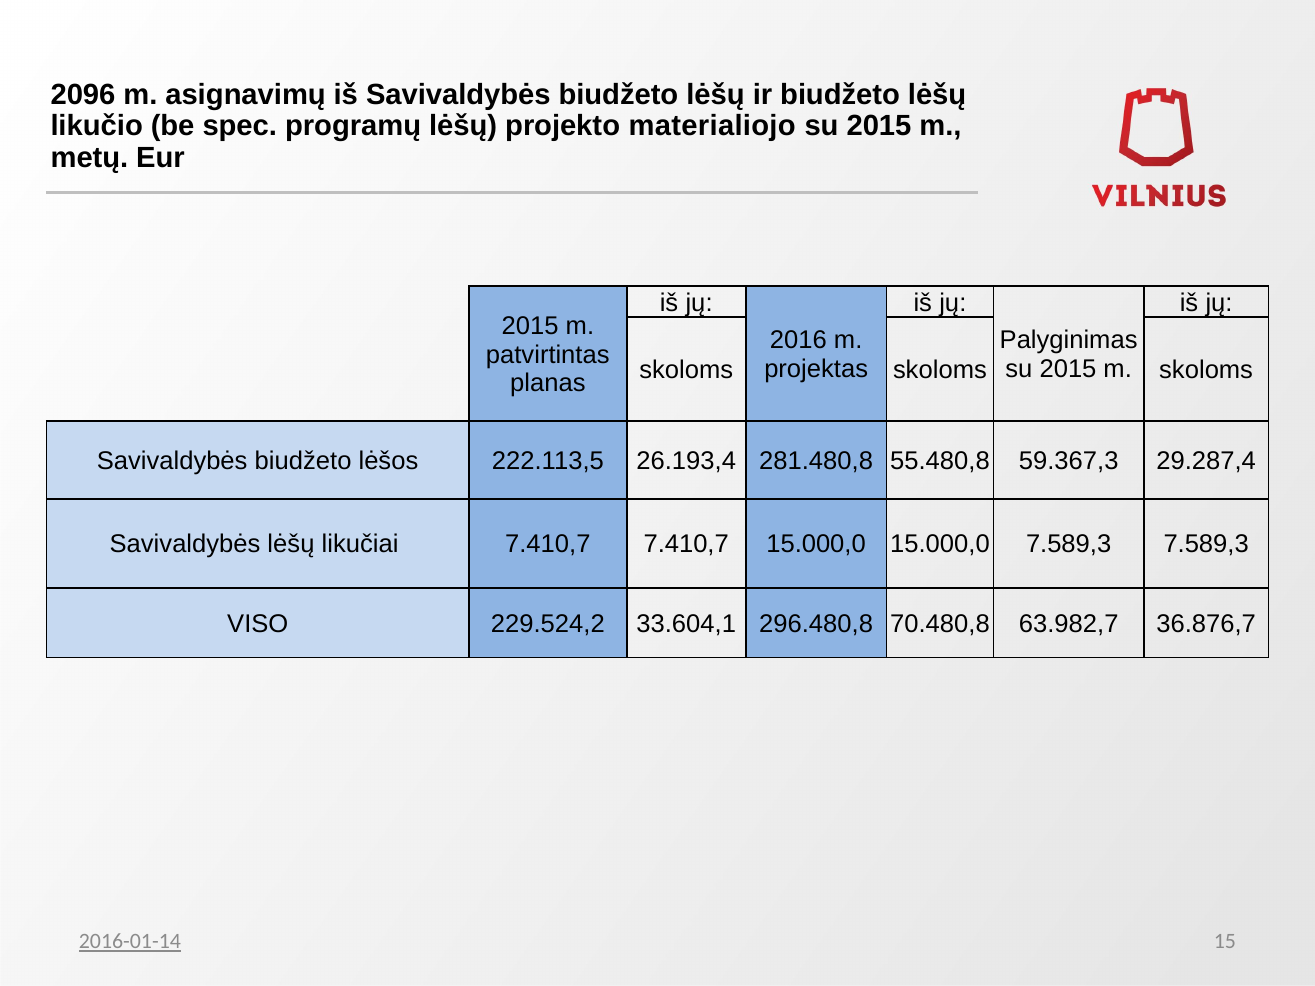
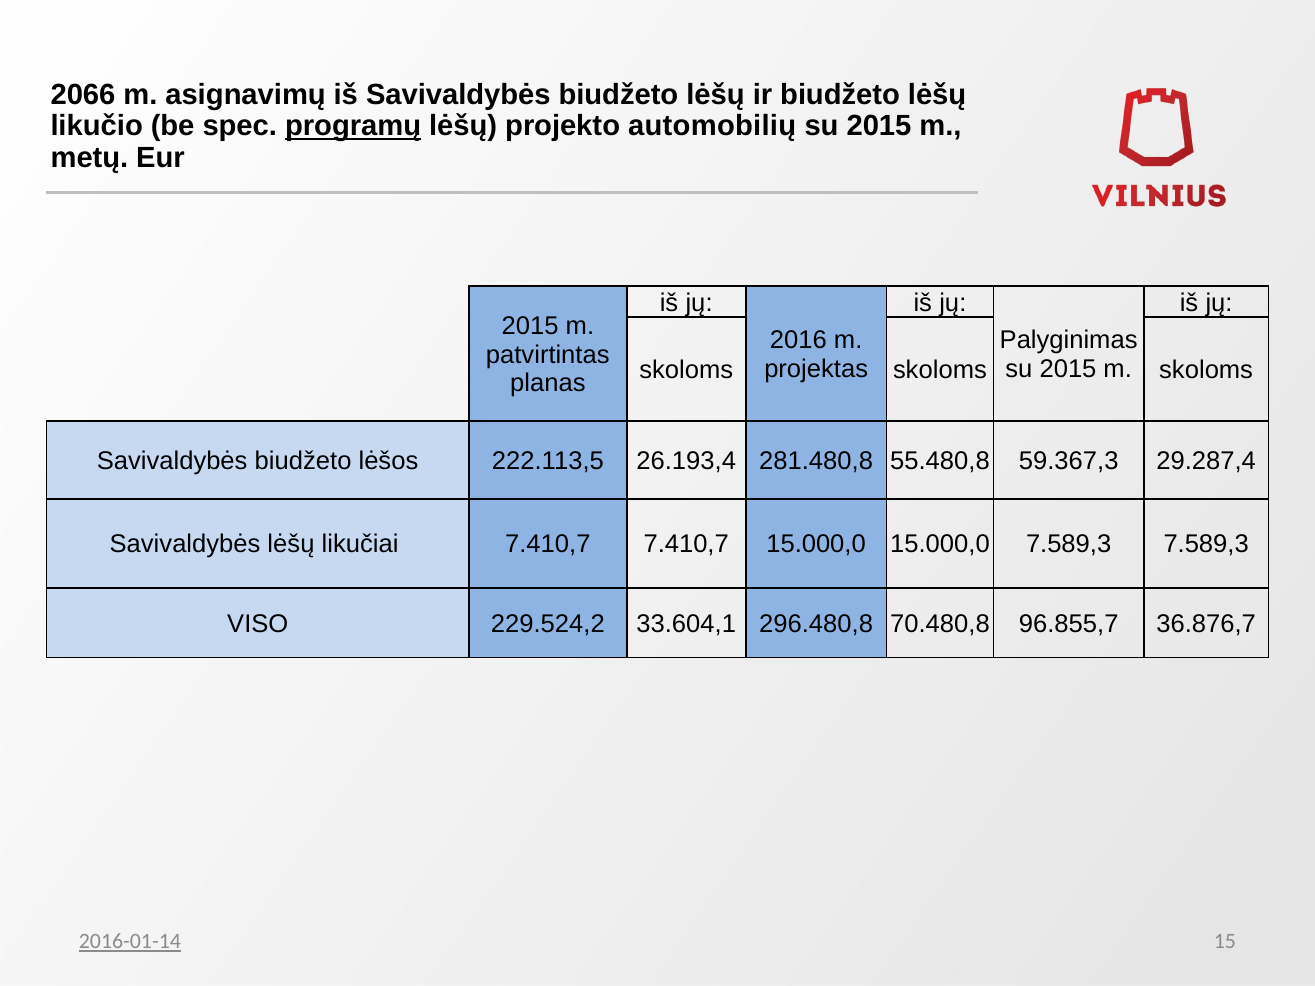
2096: 2096 -> 2066
programų underline: none -> present
materialiojo: materialiojo -> automobilių
63.982,7: 63.982,7 -> 96.855,7
